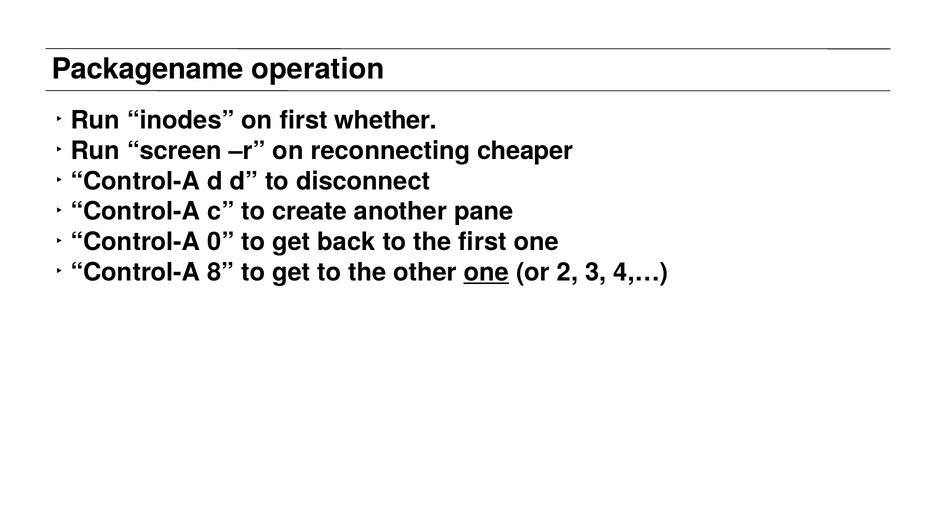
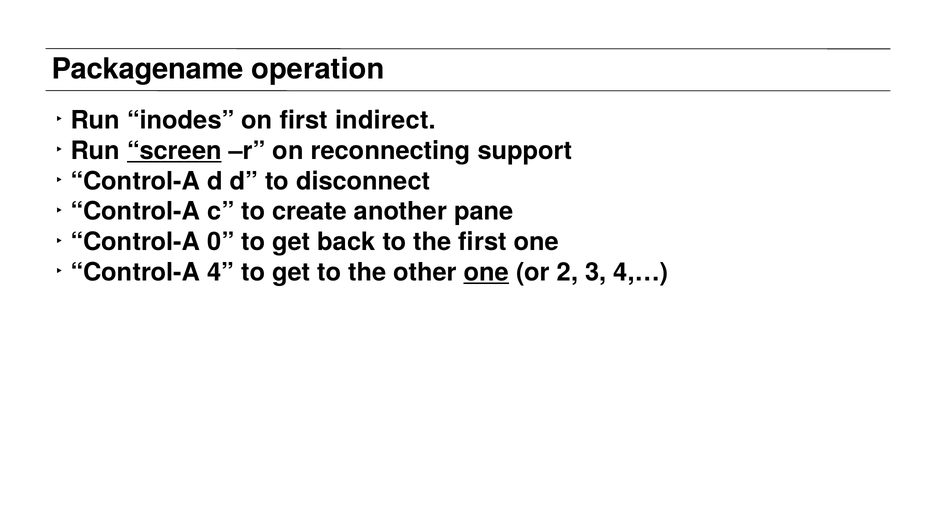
whether: whether -> indirect
screen underline: none -> present
cheaper: cheaper -> support
8: 8 -> 4
